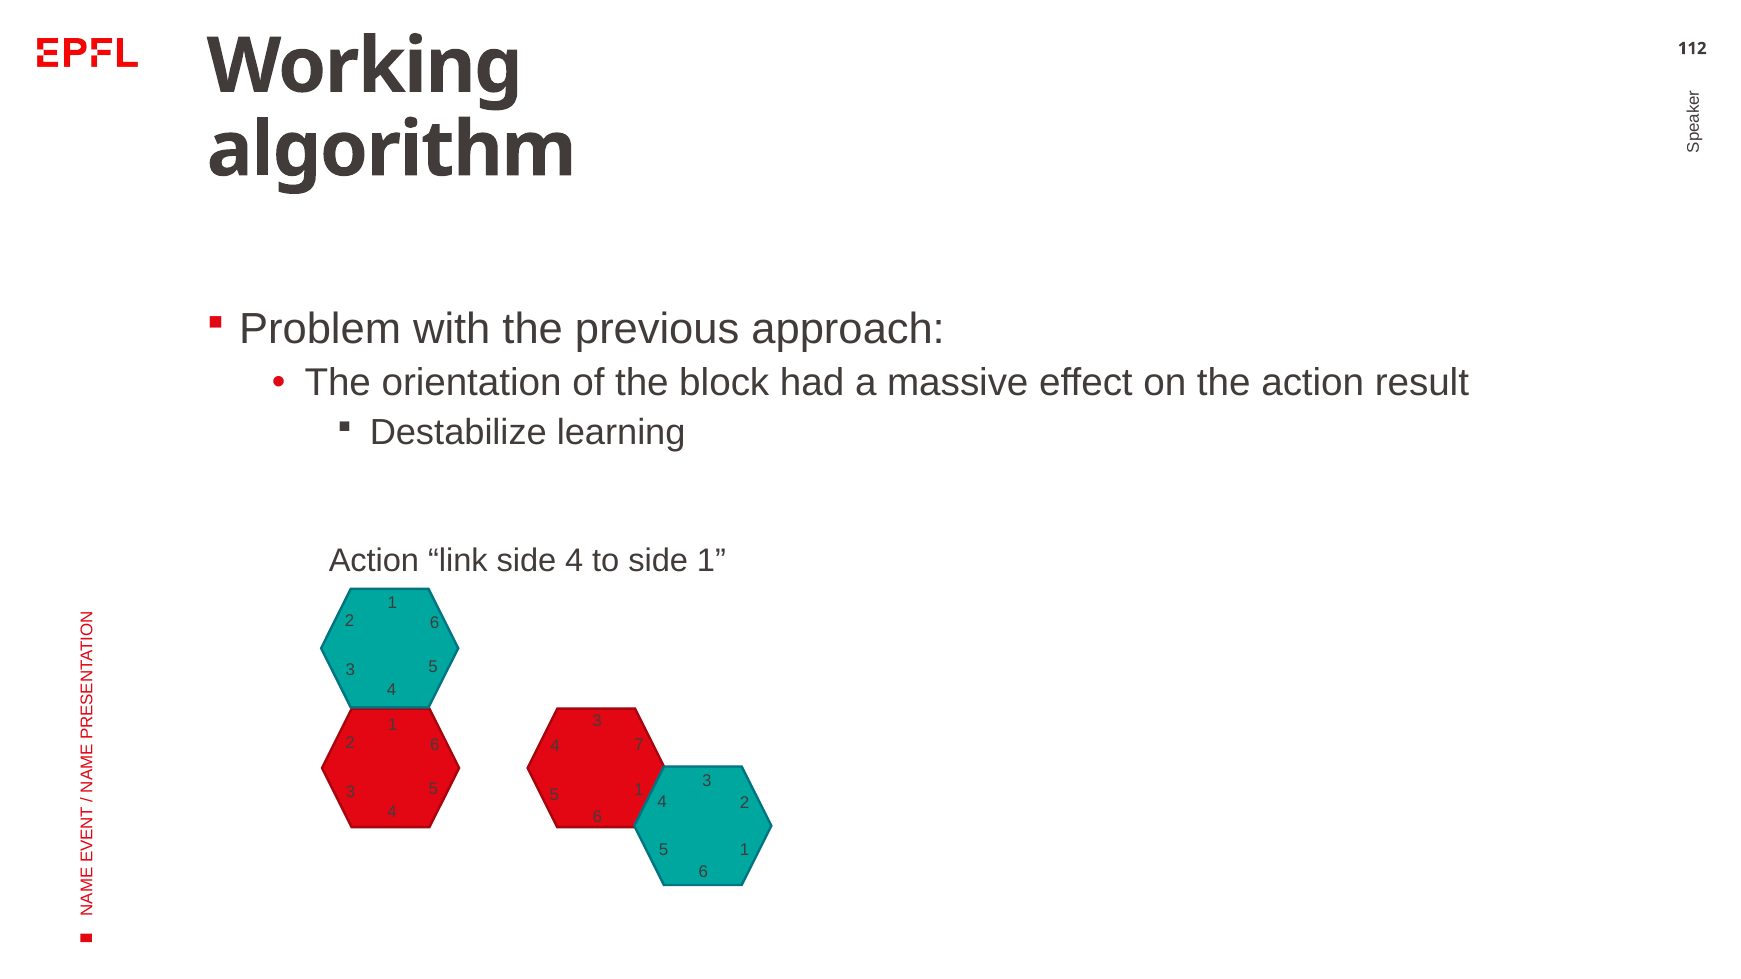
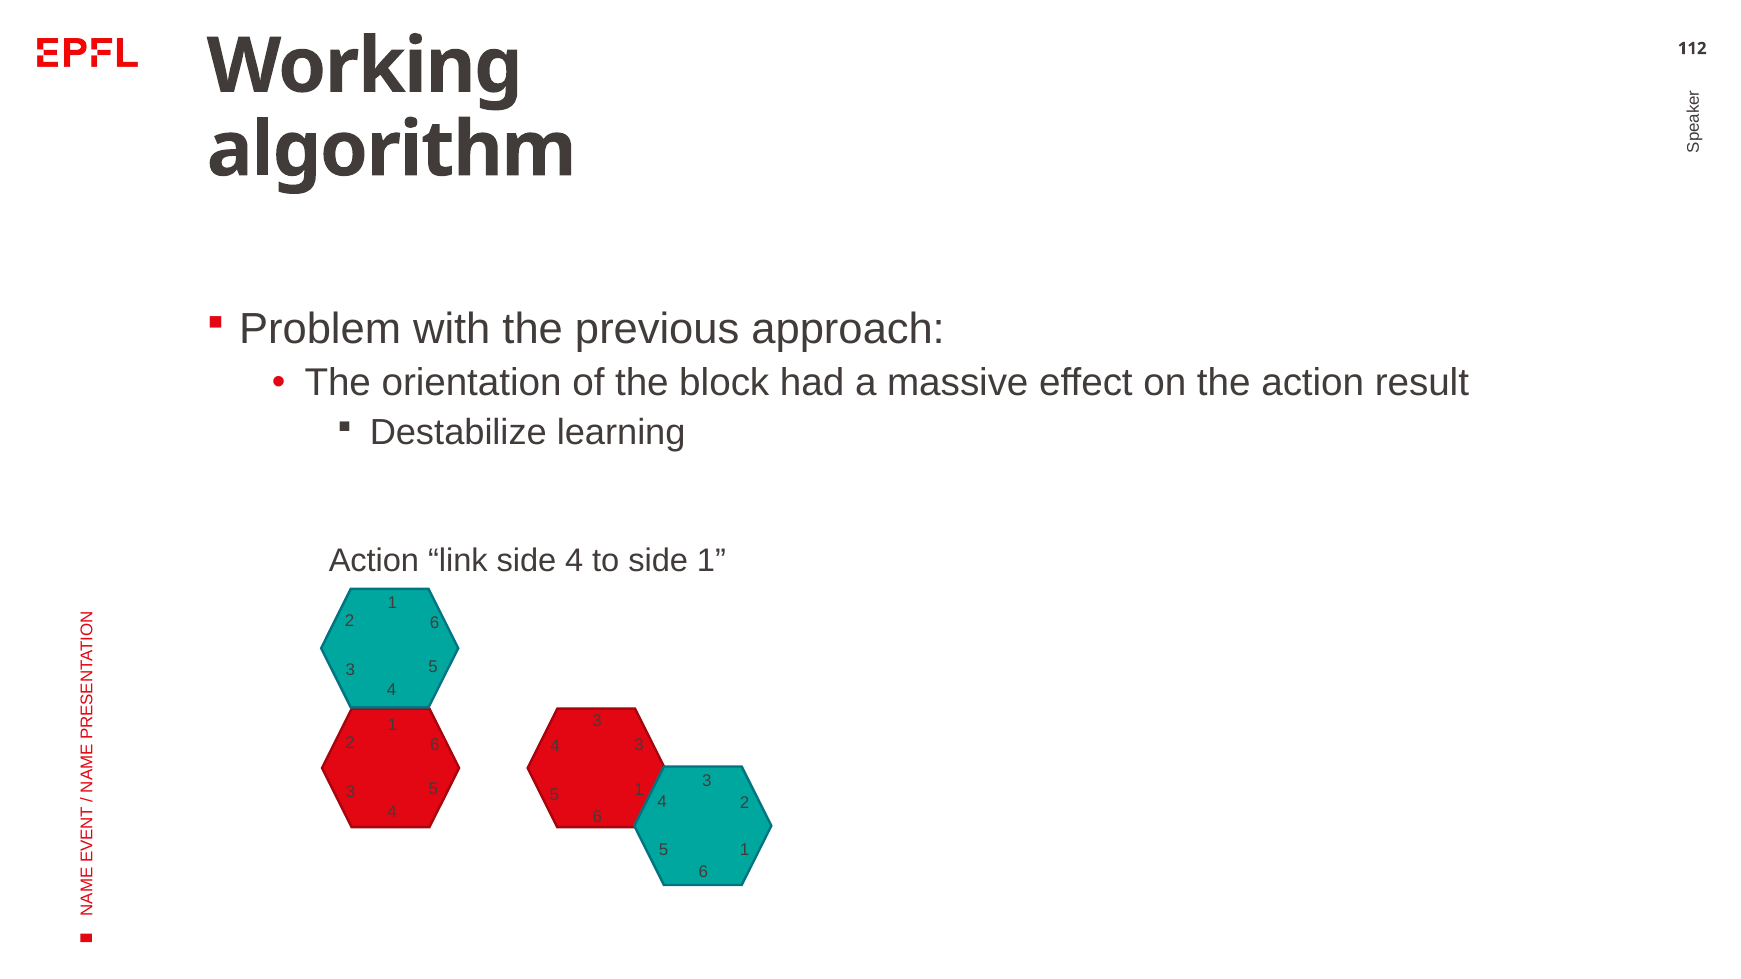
4 7: 7 -> 3
